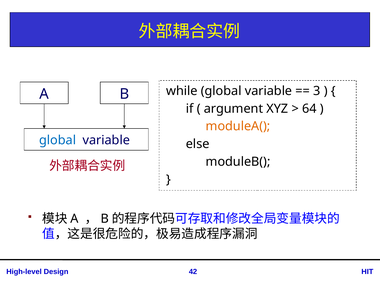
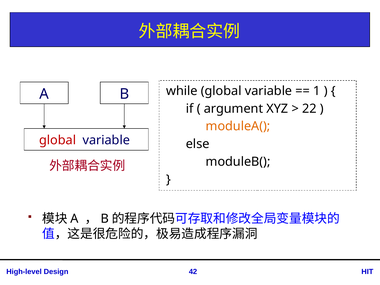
3: 3 -> 1
64: 64 -> 22
global at (58, 140) colour: blue -> red
